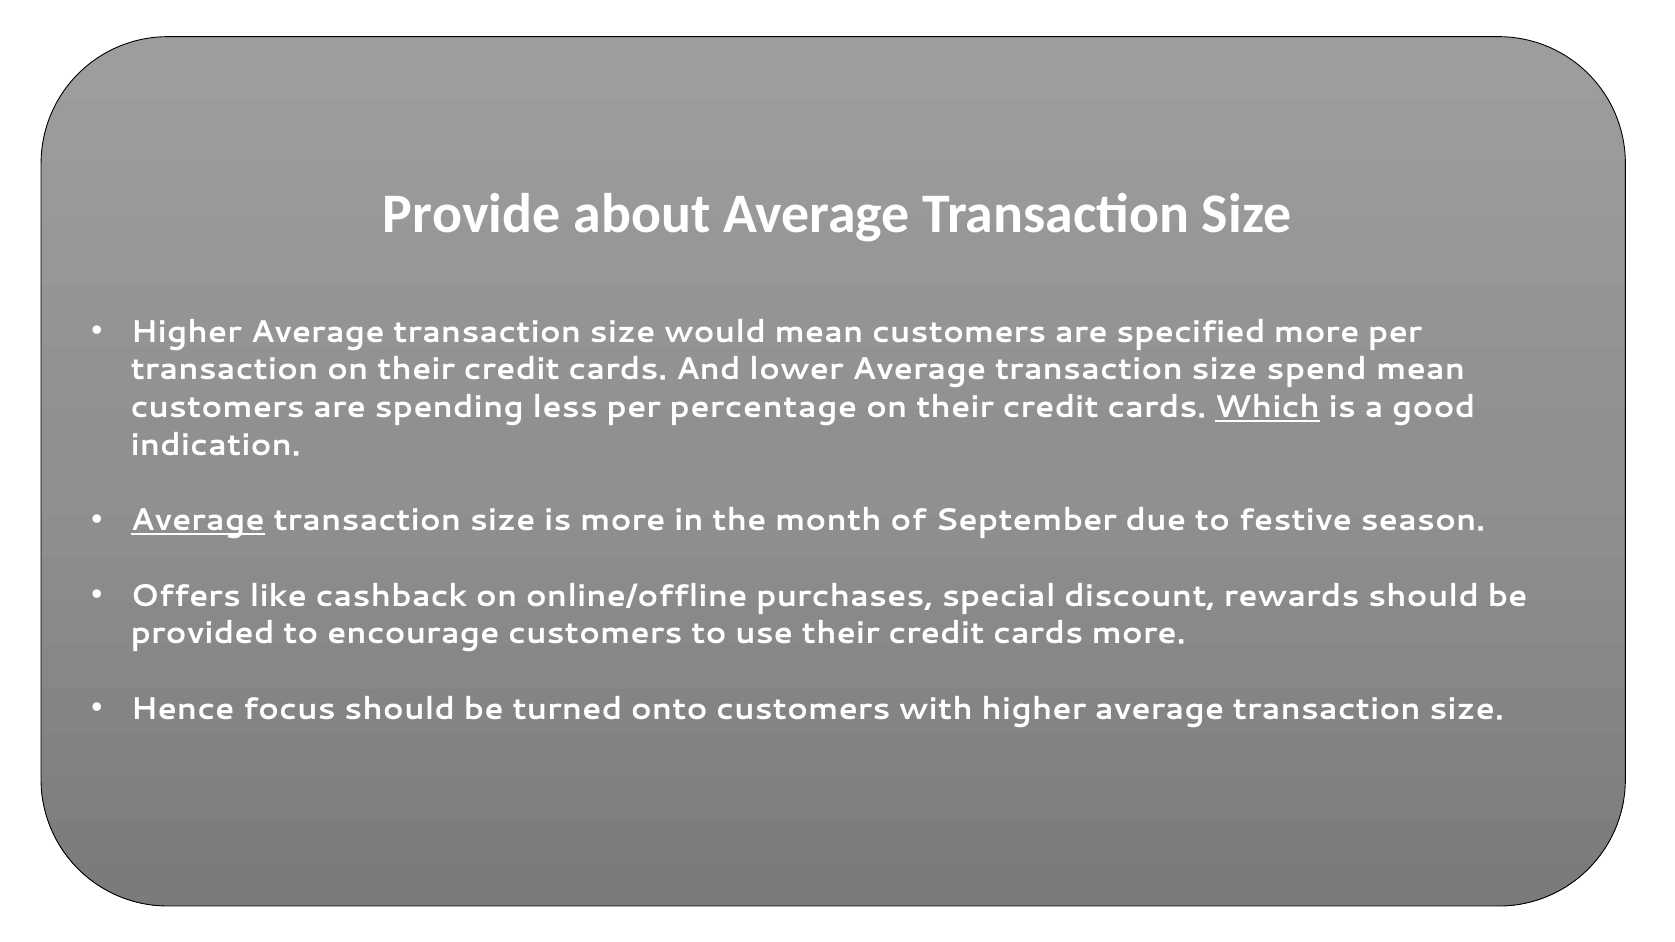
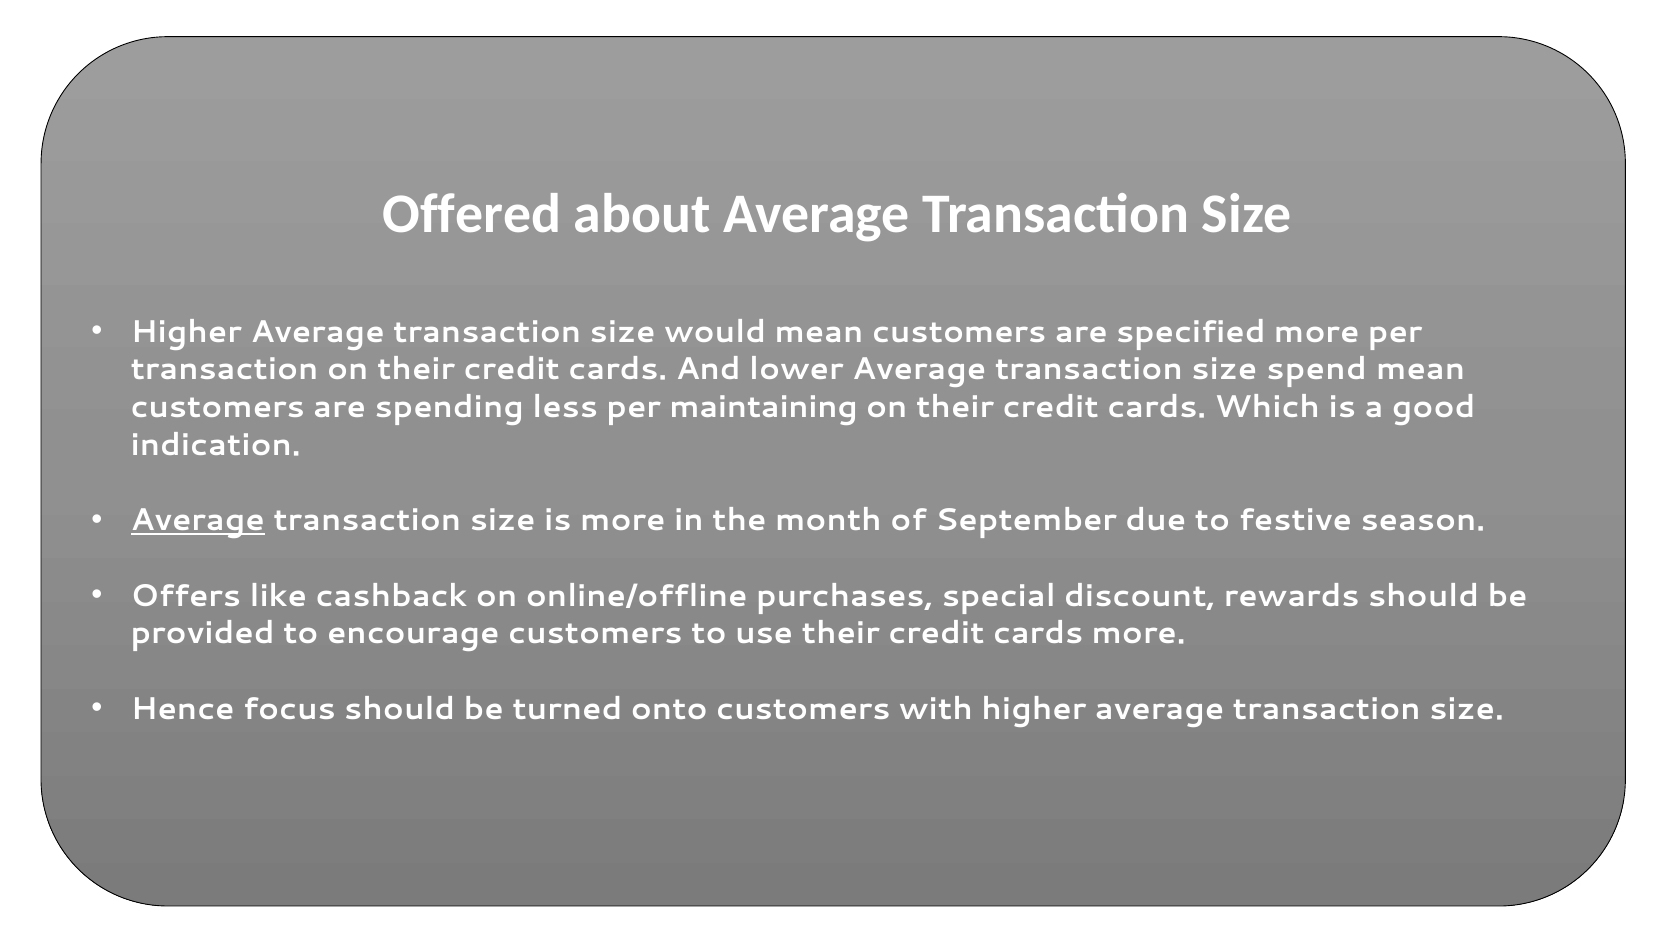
Provide: Provide -> Offered
percentage: percentage -> maintaining
Which underline: present -> none
